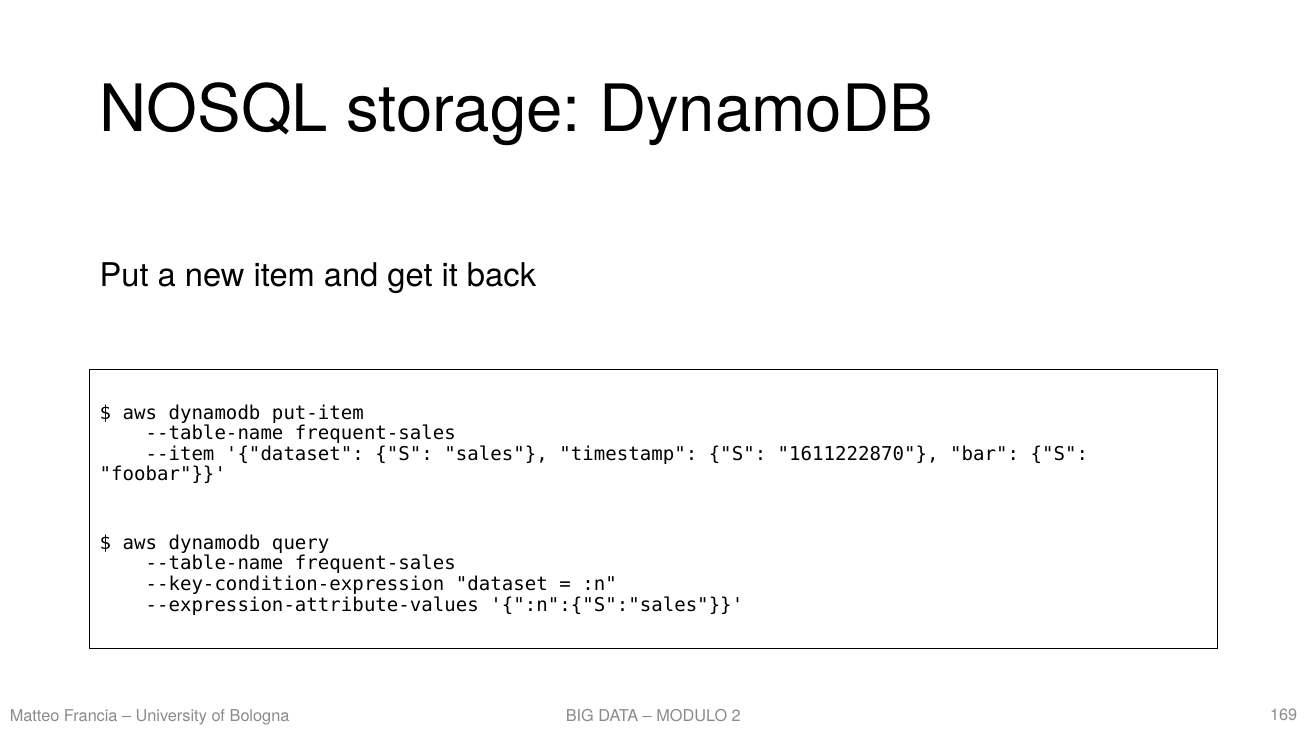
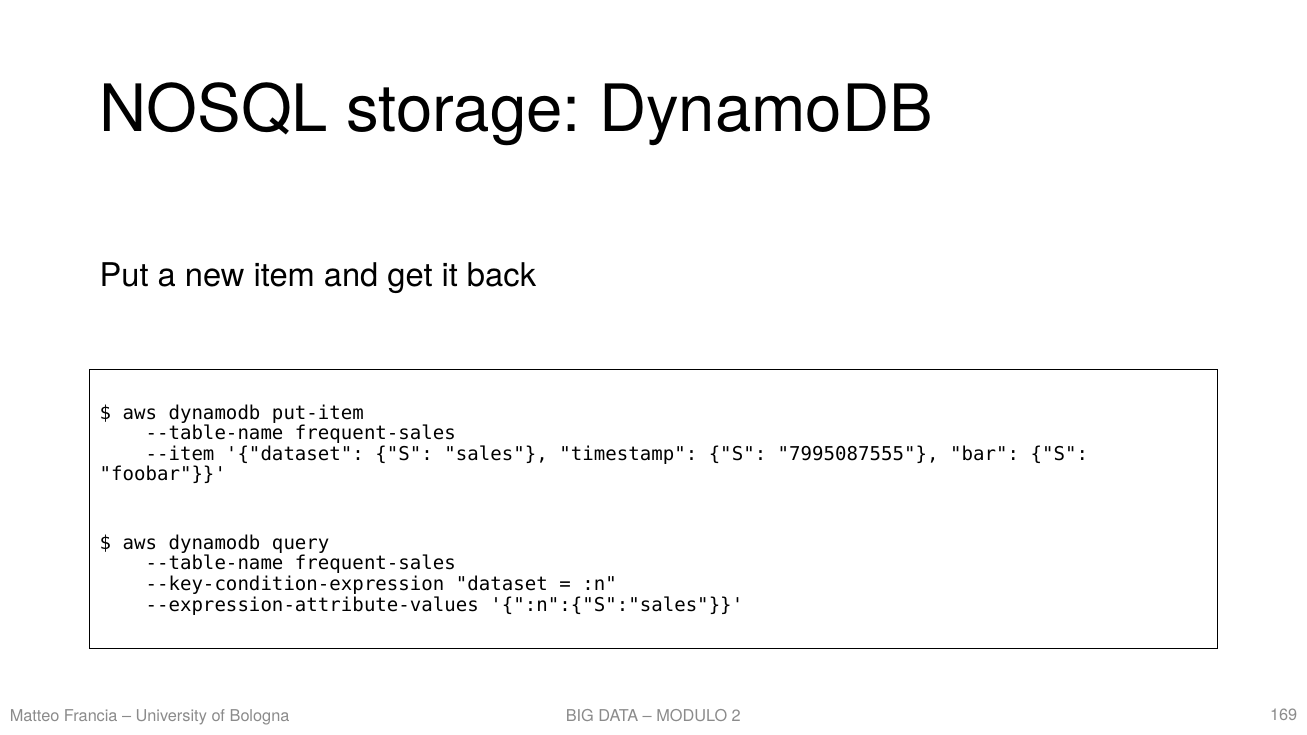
1611222870: 1611222870 -> 7995087555
